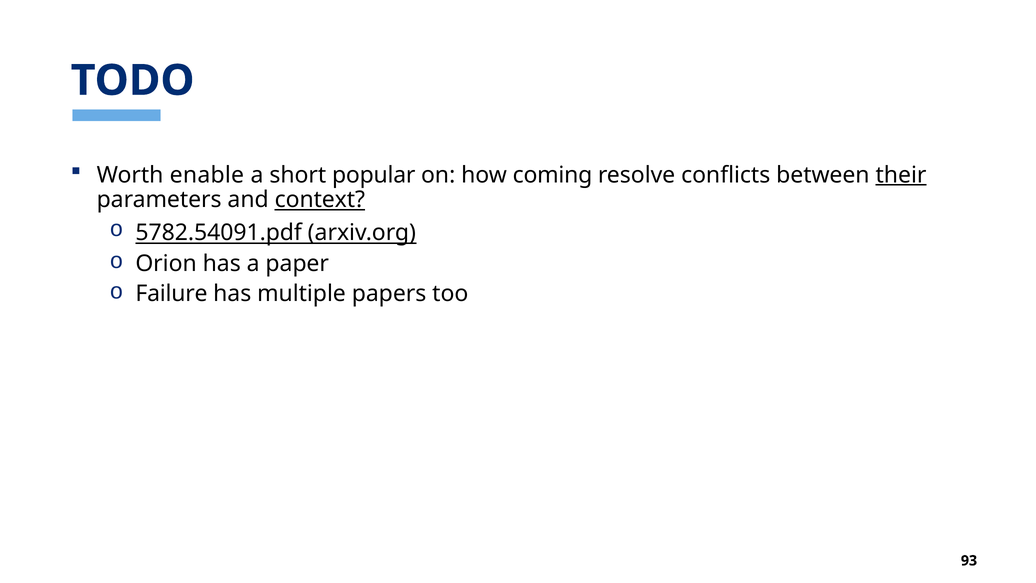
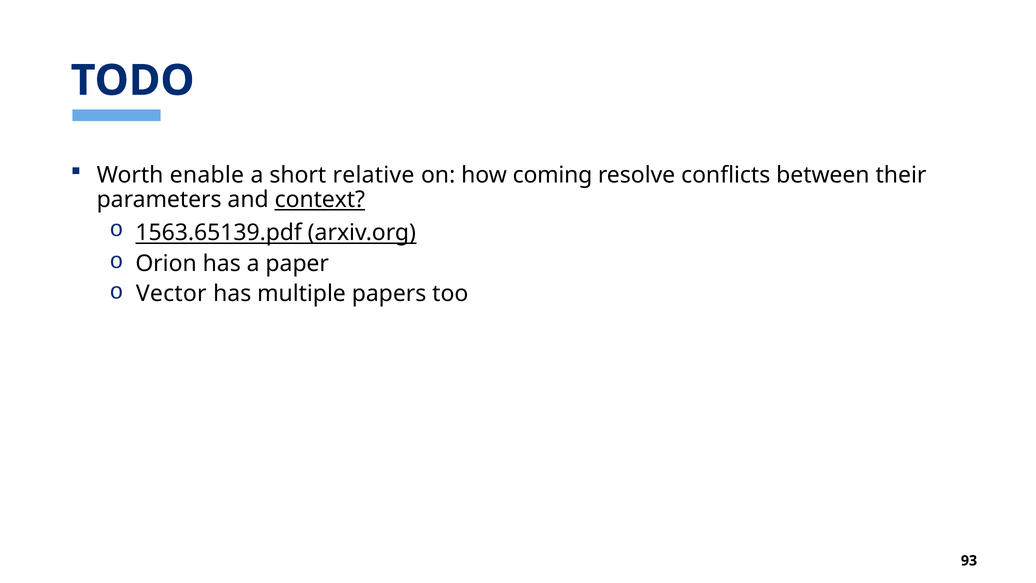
popular: popular -> relative
their underline: present -> none
5782.54091.pdf: 5782.54091.pdf -> 1563.65139.pdf
Failure: Failure -> Vector
